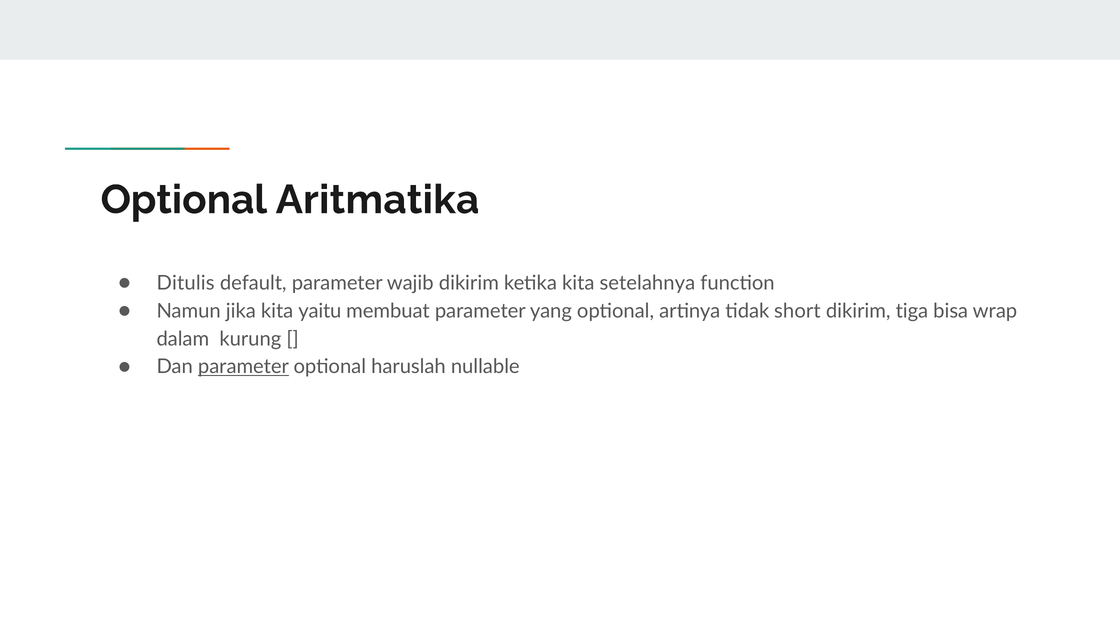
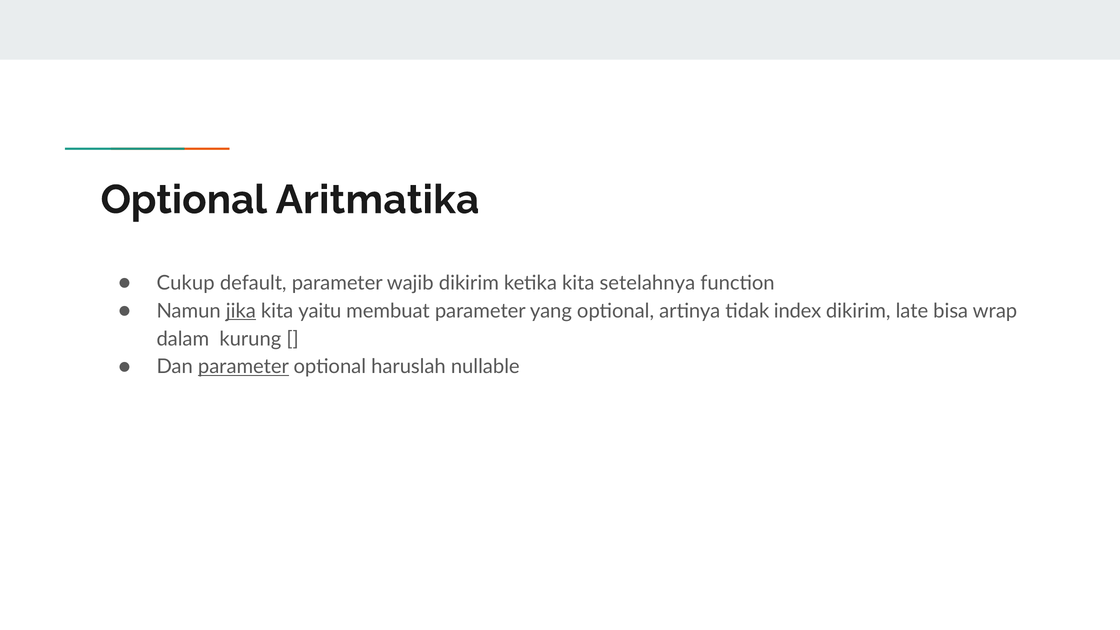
Ditulis: Ditulis -> Cukup
jika underline: none -> present
short: short -> index
tiga: tiga -> late
